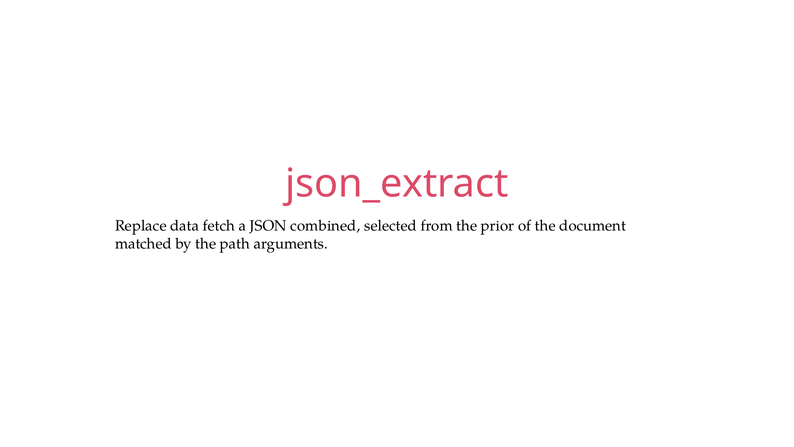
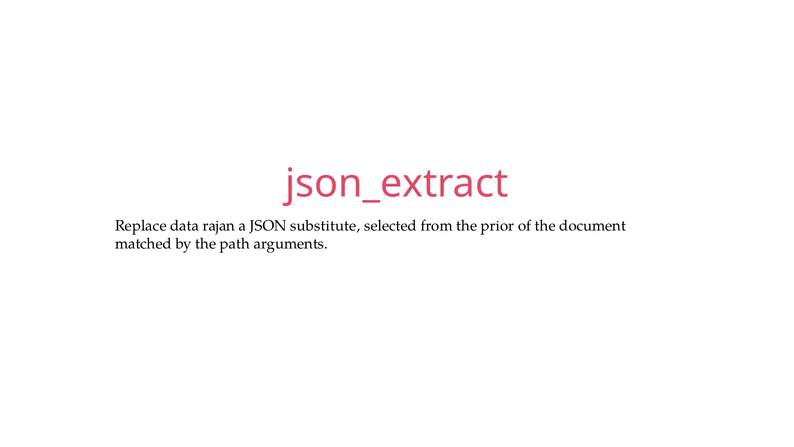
fetch: fetch -> rajan
combined: combined -> substitute
